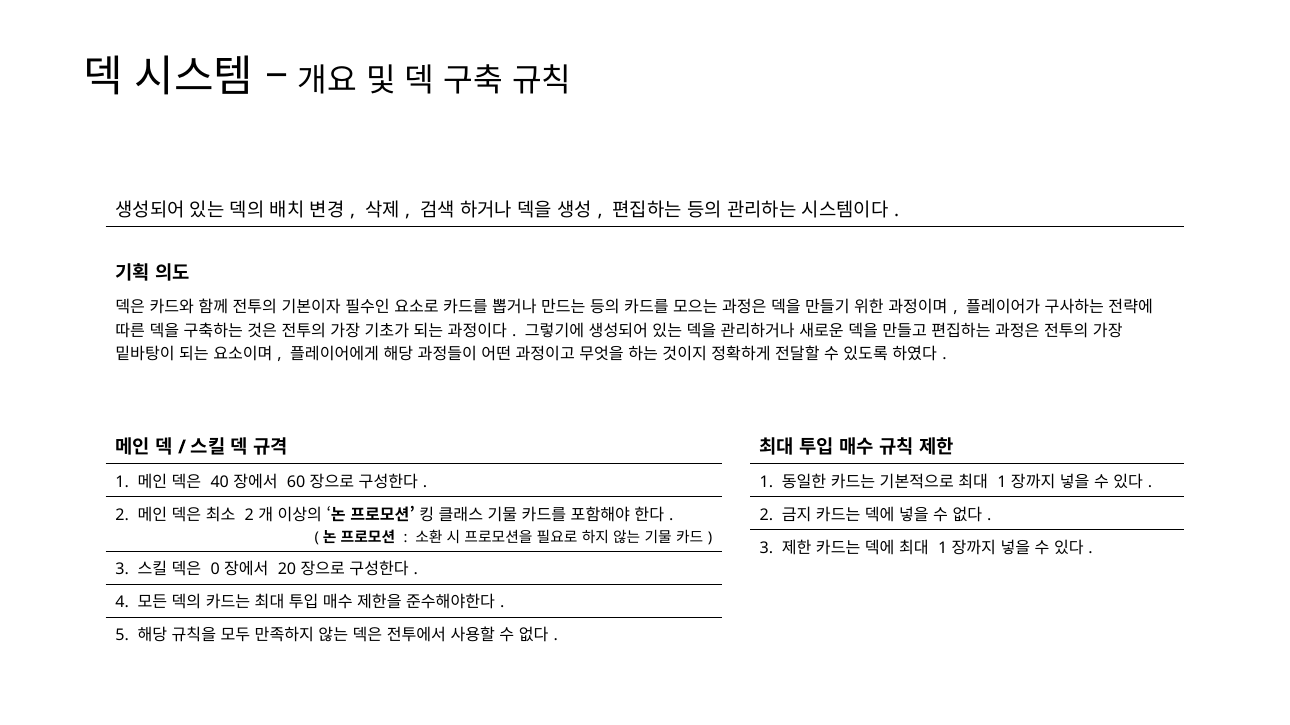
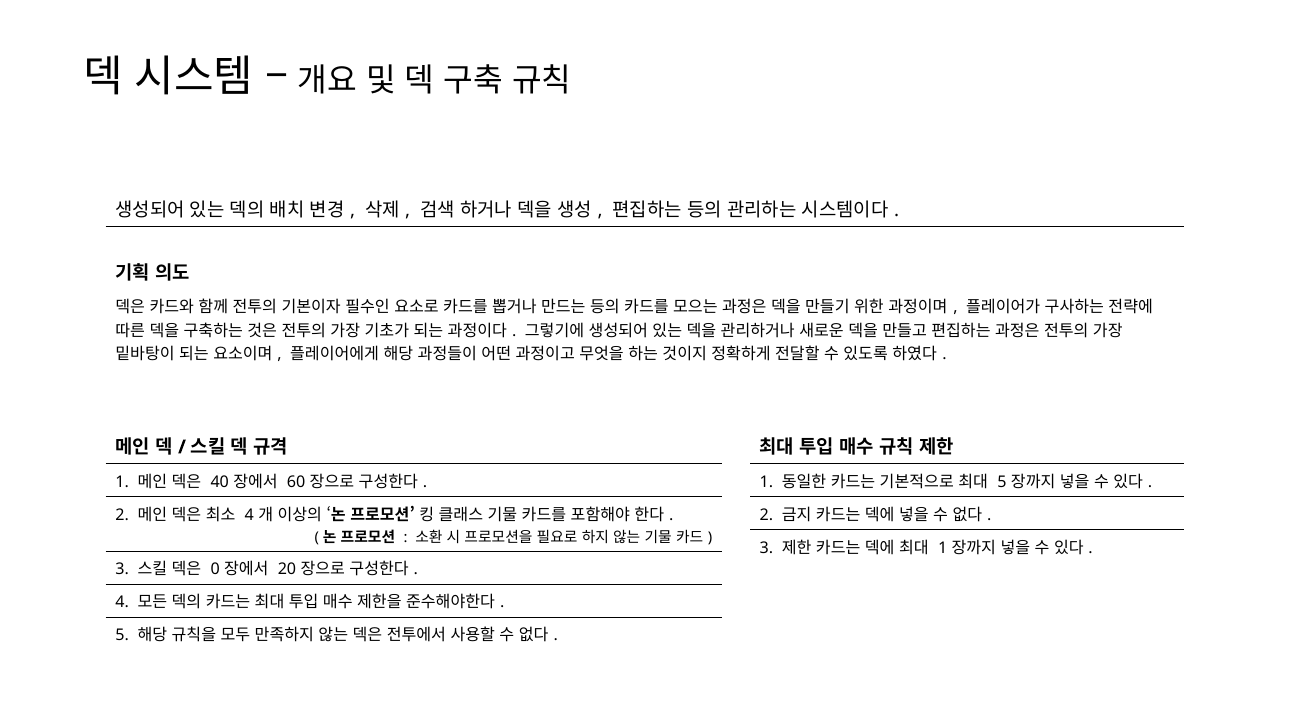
1 at (1002, 482): 1 -> 5
2 at (249, 515): 2 -> 4
